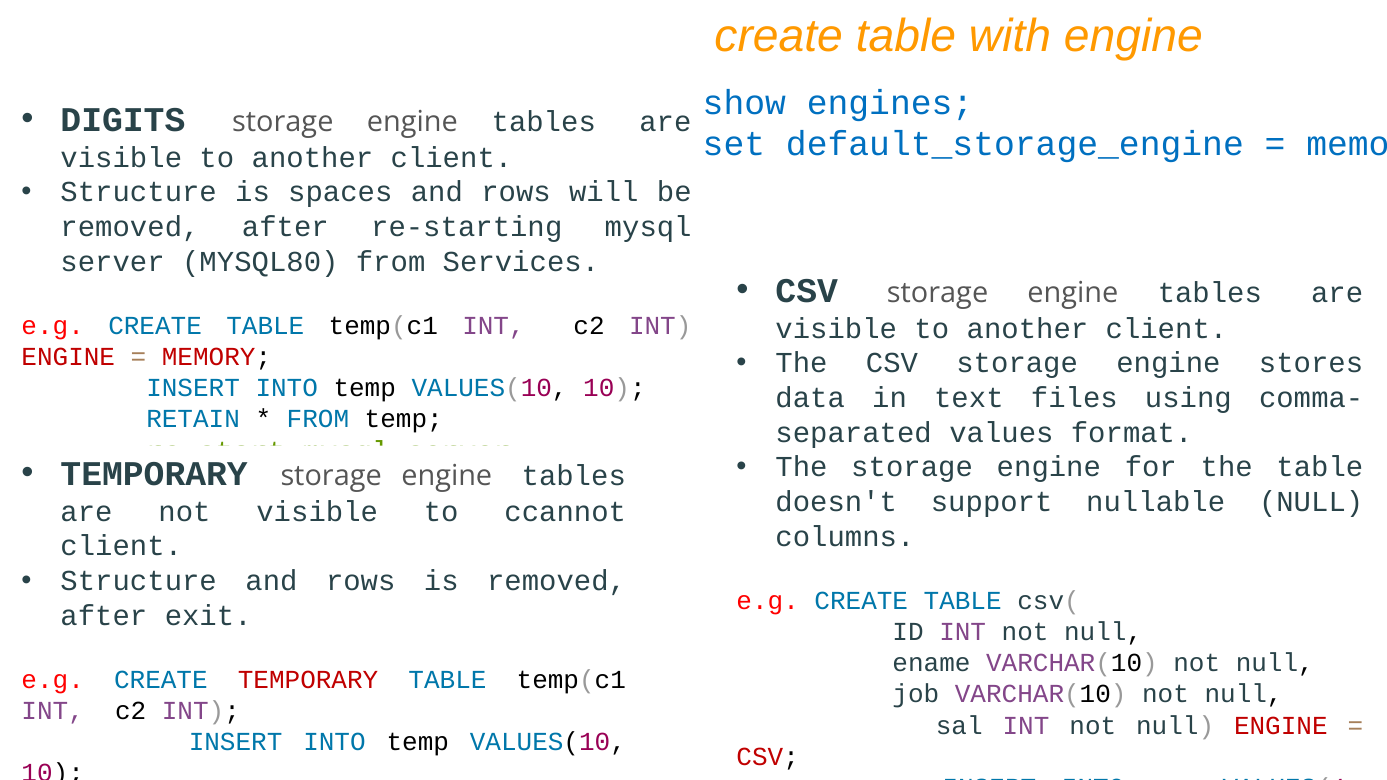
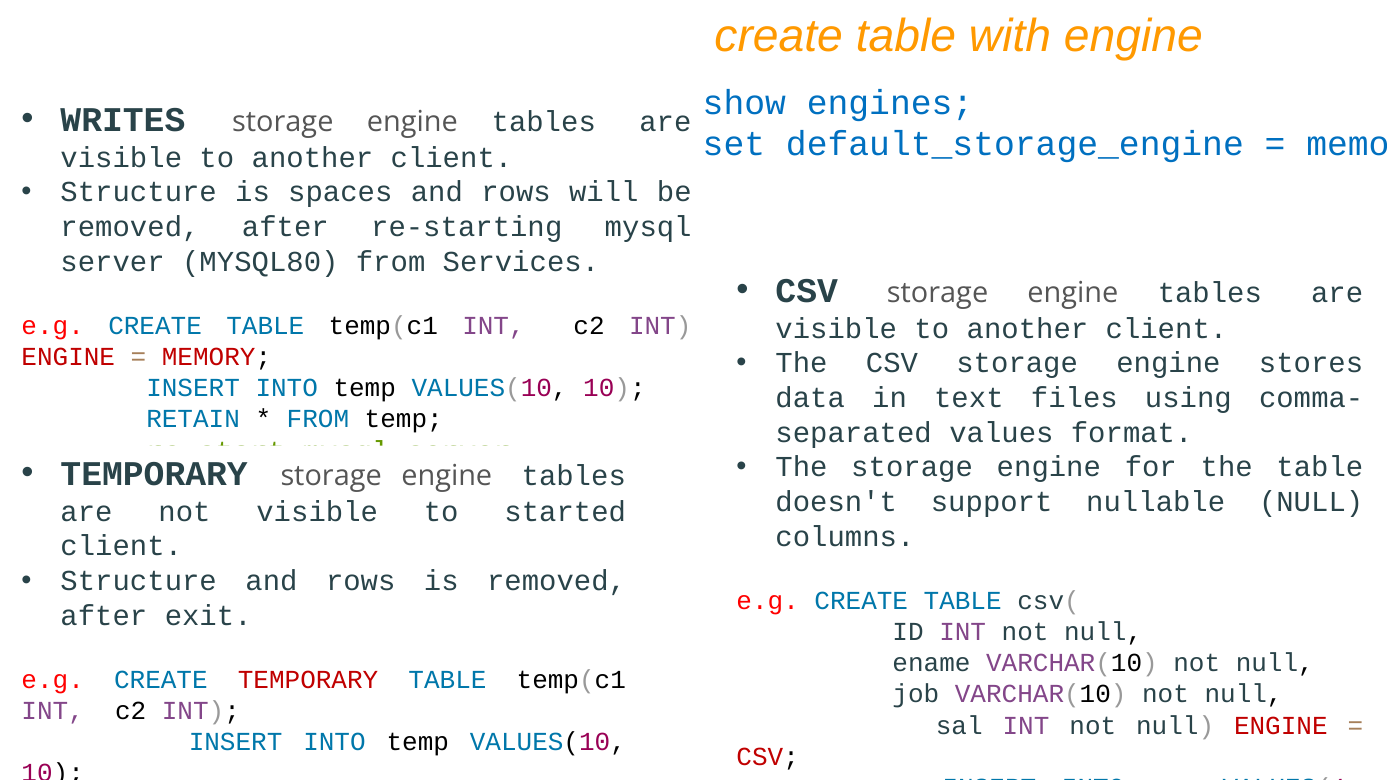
DIGITS: DIGITS -> WRITES
ccannot: ccannot -> started
